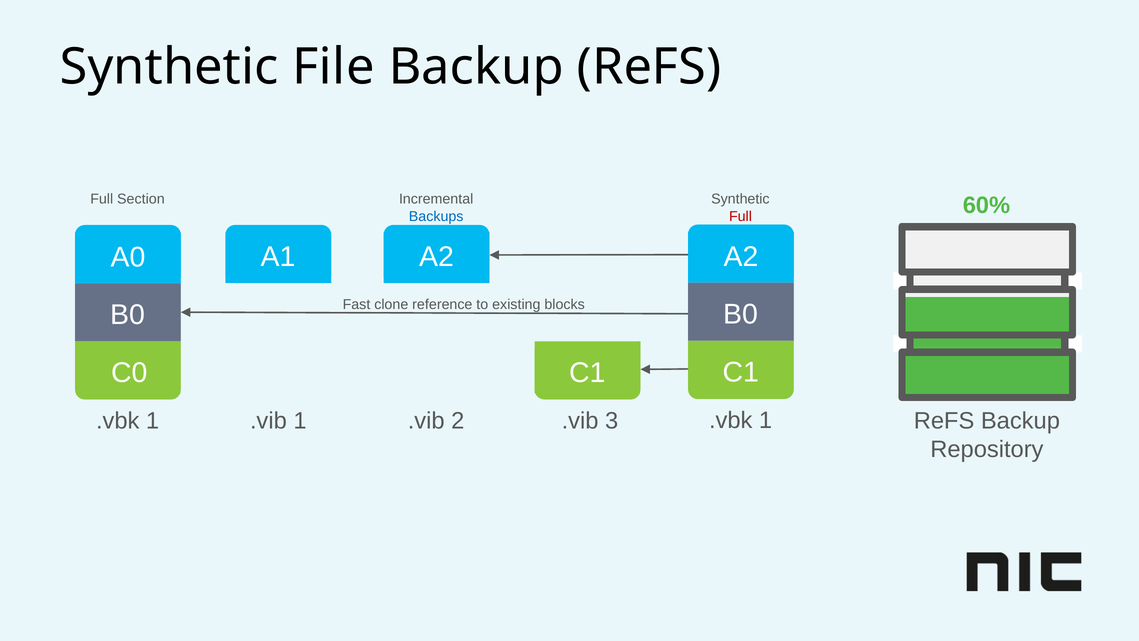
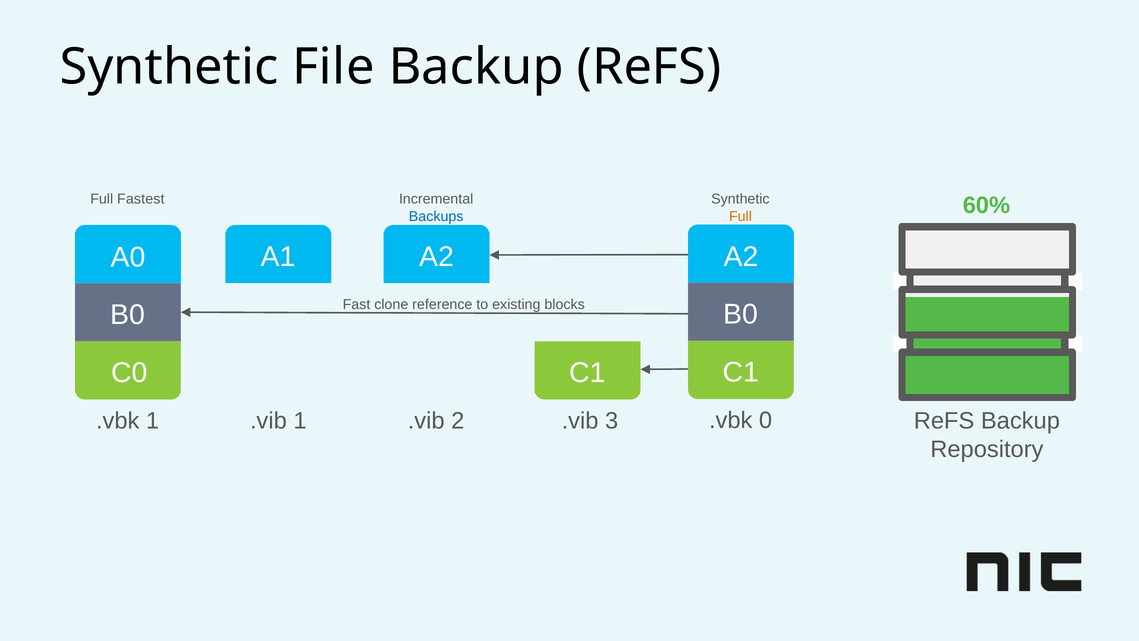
Section: Section -> Fastest
Full at (740, 216) colour: red -> orange
1 at (766, 420): 1 -> 0
